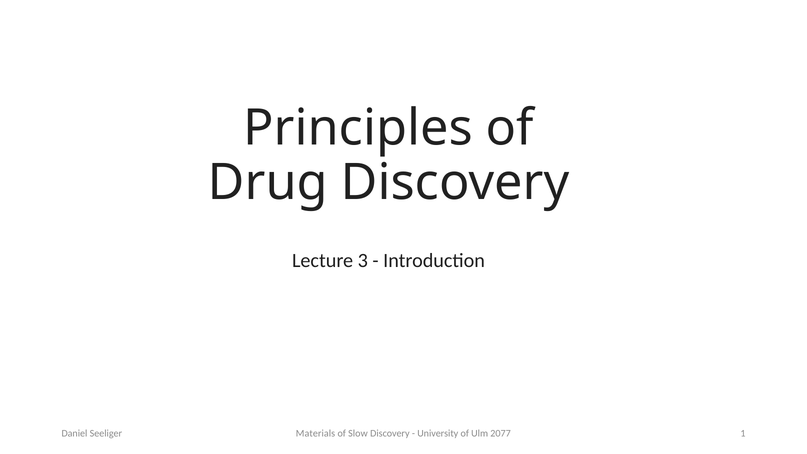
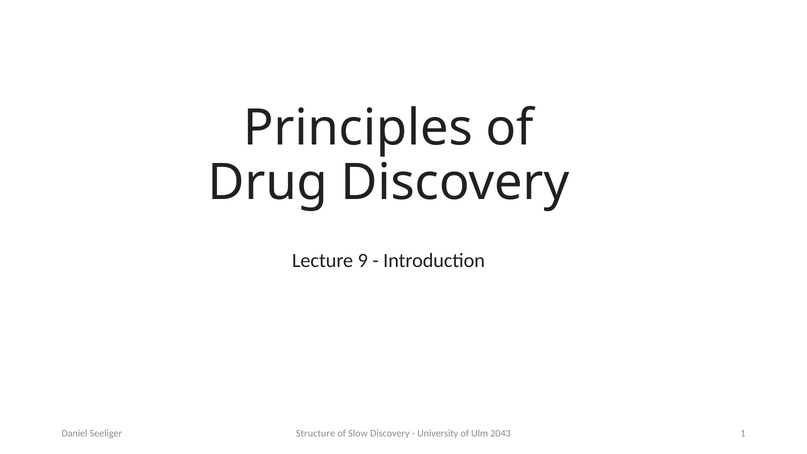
3: 3 -> 9
Materials: Materials -> Structure
2077: 2077 -> 2043
